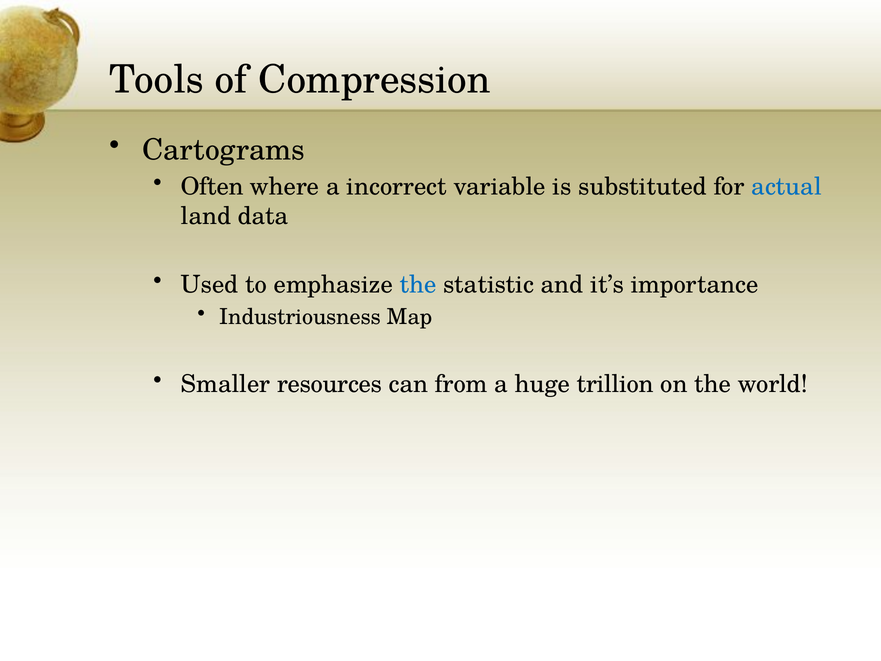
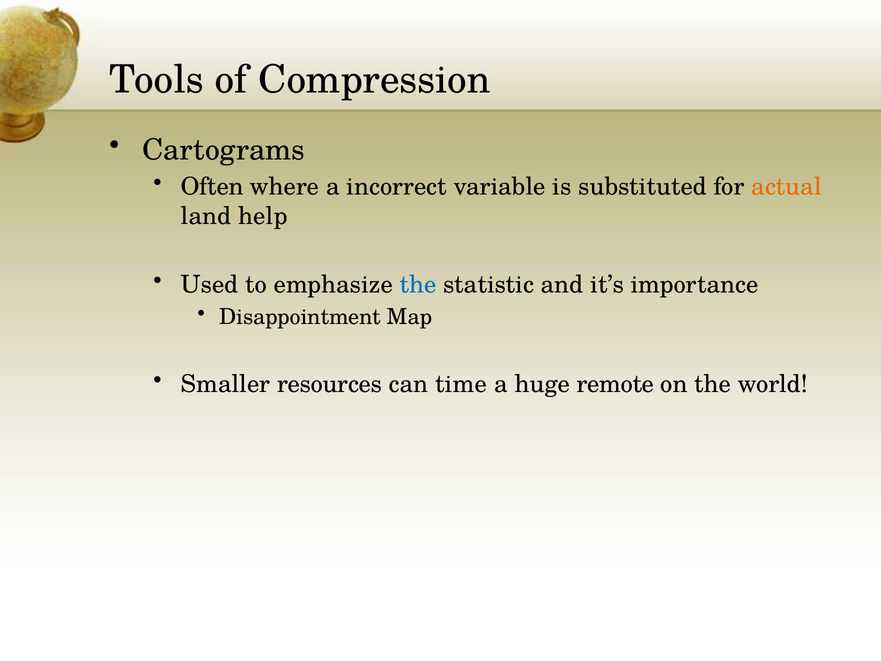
actual colour: blue -> orange
data: data -> help
Industriousness: Industriousness -> Disappointment
from: from -> time
trillion: trillion -> remote
